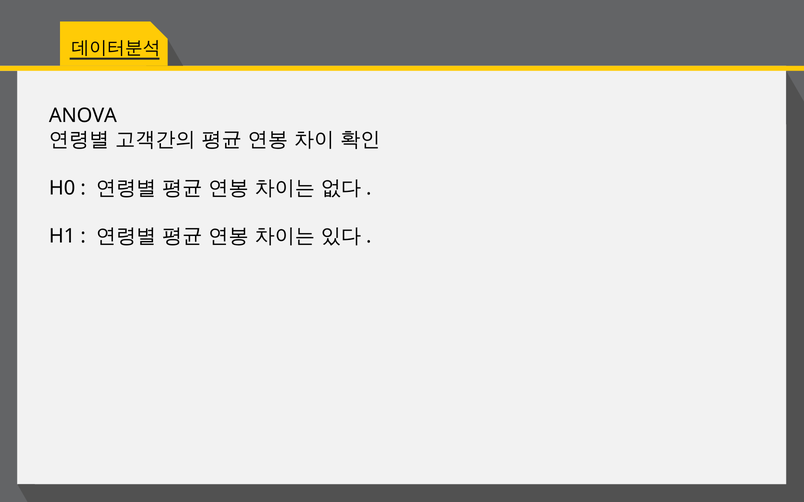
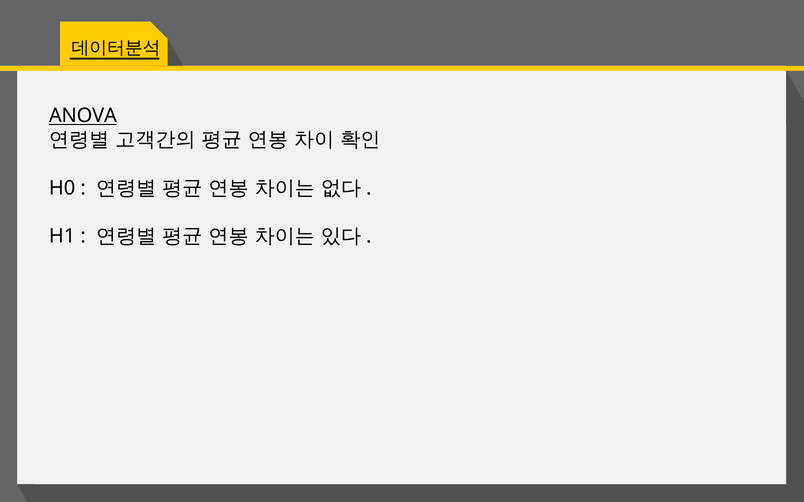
ANOVA underline: none -> present
